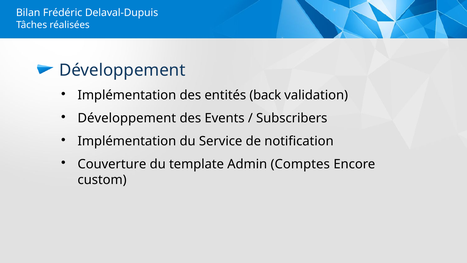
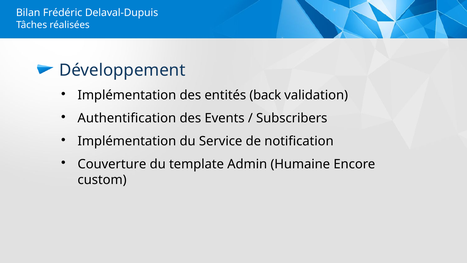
Développement at (127, 118): Développement -> Authentification
Comptes: Comptes -> Humaine
